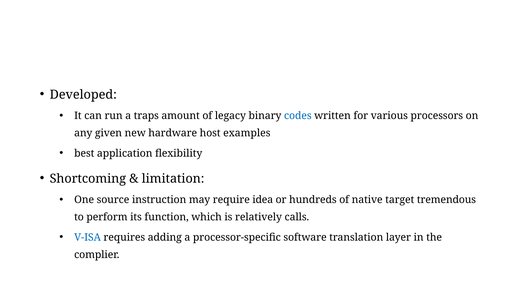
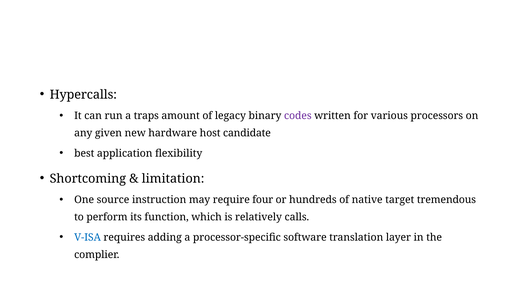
Developed: Developed -> Hypercalls
codes colour: blue -> purple
examples: examples -> candidate
idea: idea -> four
